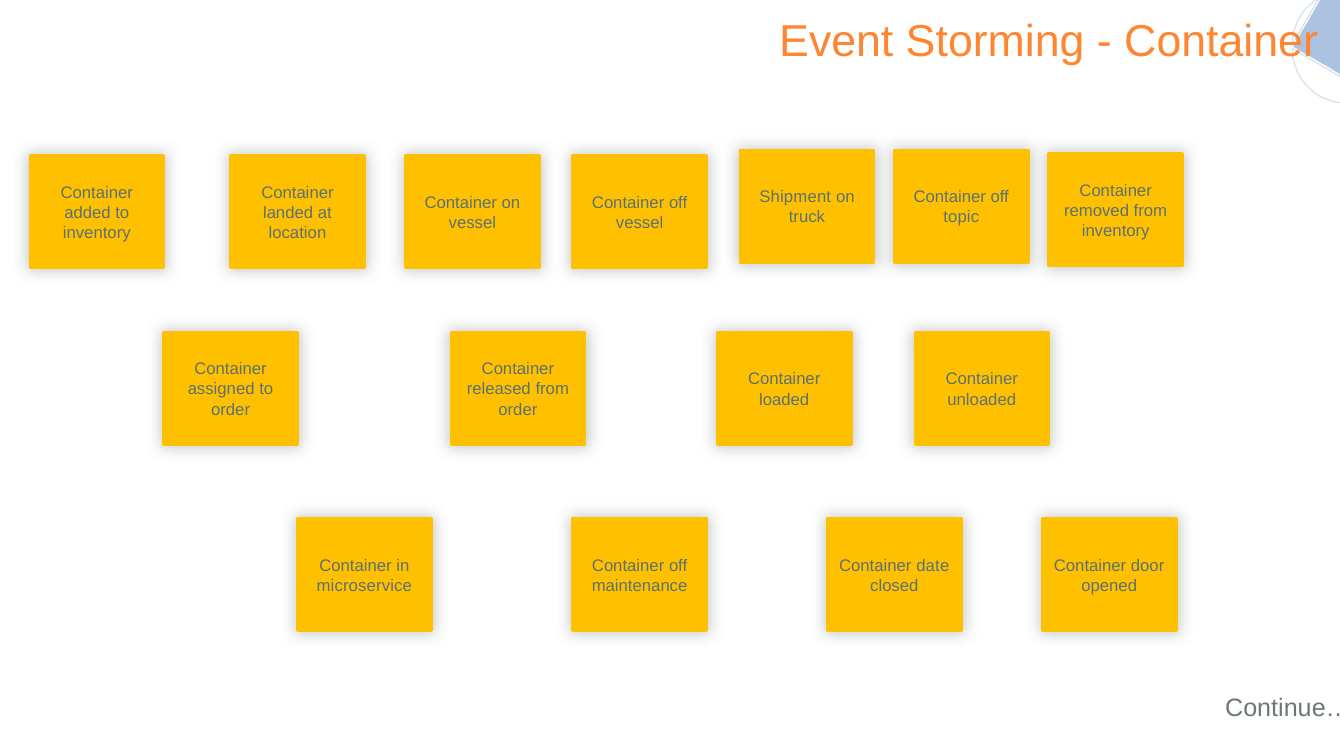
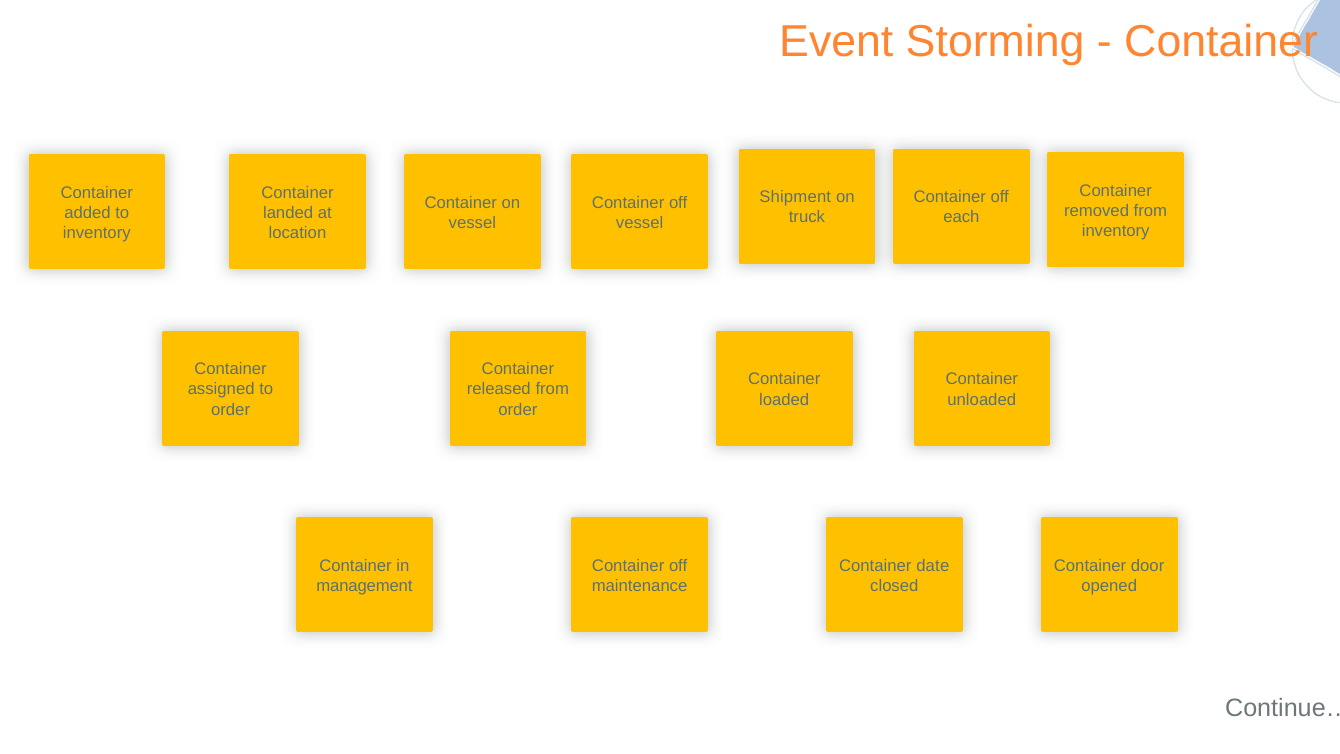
topic: topic -> each
microservice: microservice -> management
